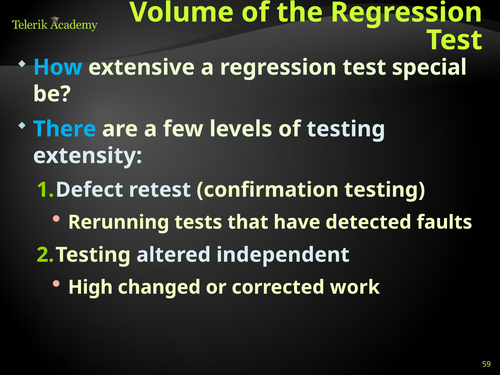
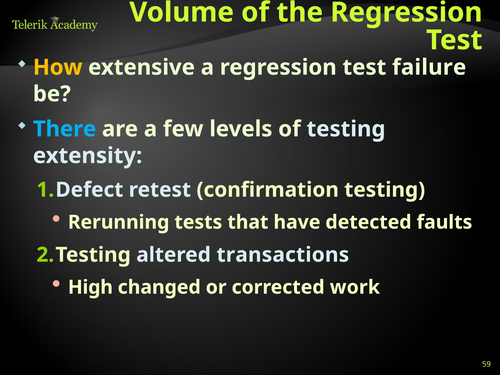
How colour: light blue -> yellow
special: special -> failure
independent: independent -> transactions
